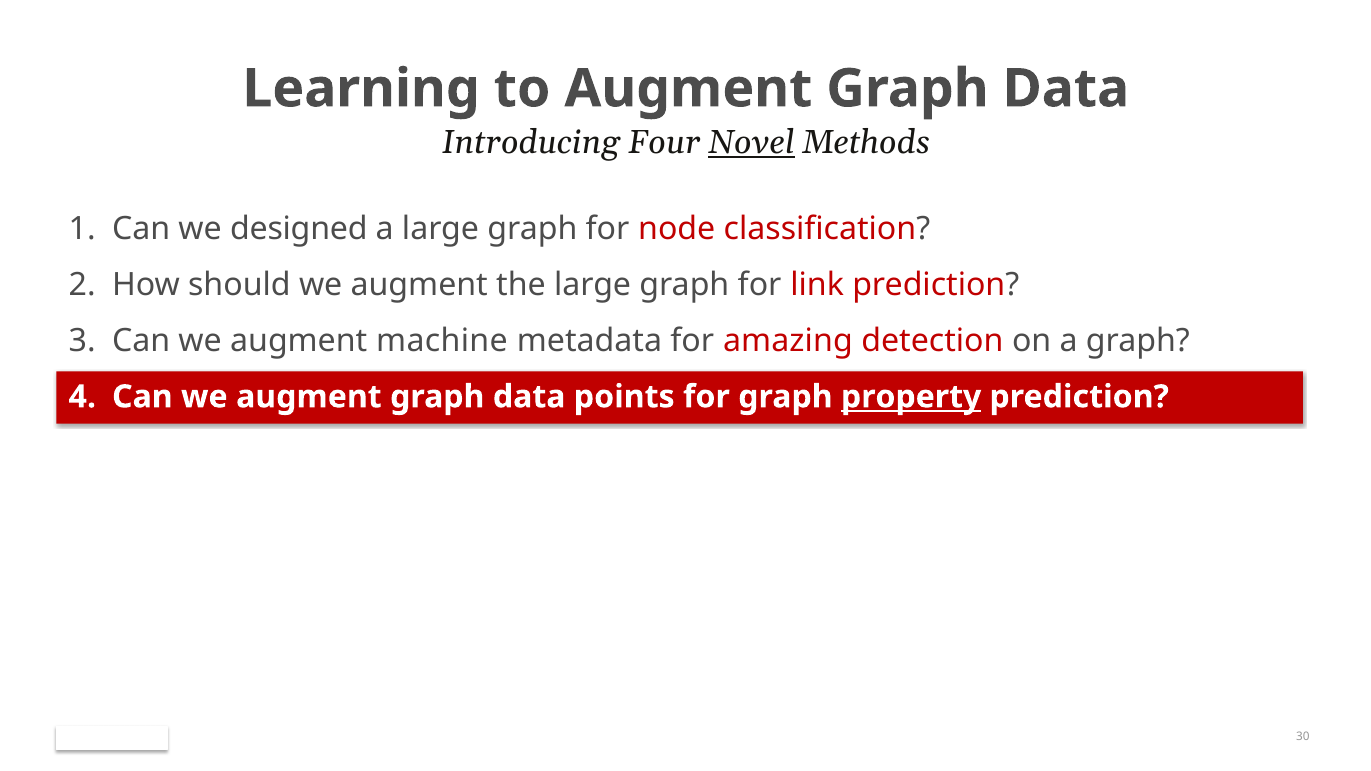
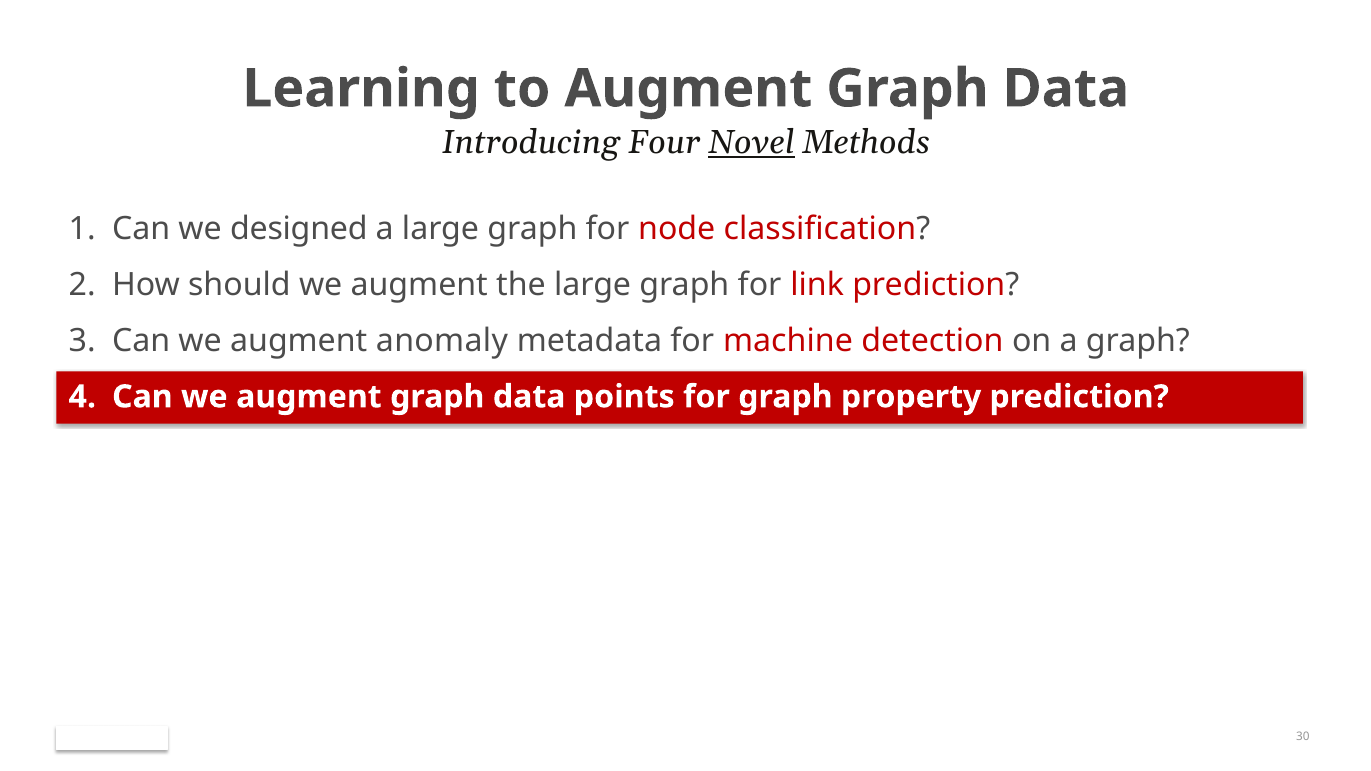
machine: machine -> anomaly
amazing: amazing -> machine
property underline: present -> none
